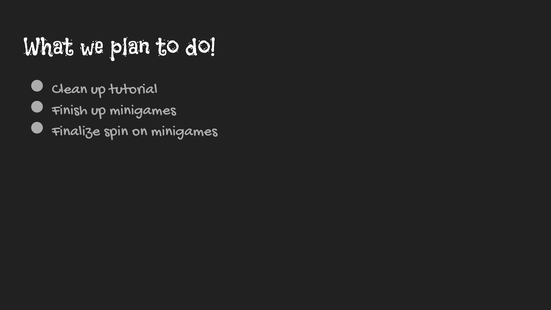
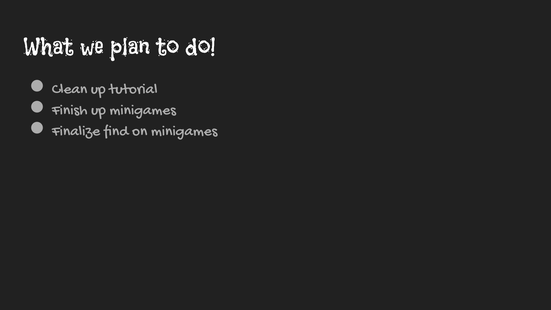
spin: spin -> find
